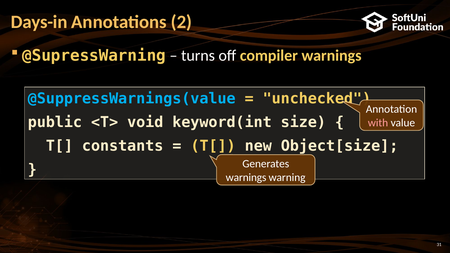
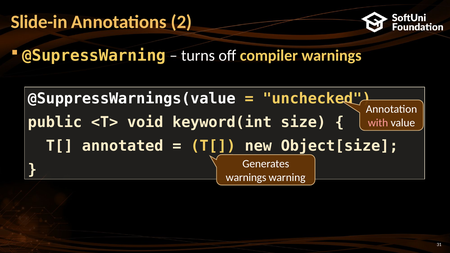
Days-in: Days-in -> Slide-in
@SuppressWarnings(value colour: light blue -> white
constants: constants -> annotated
